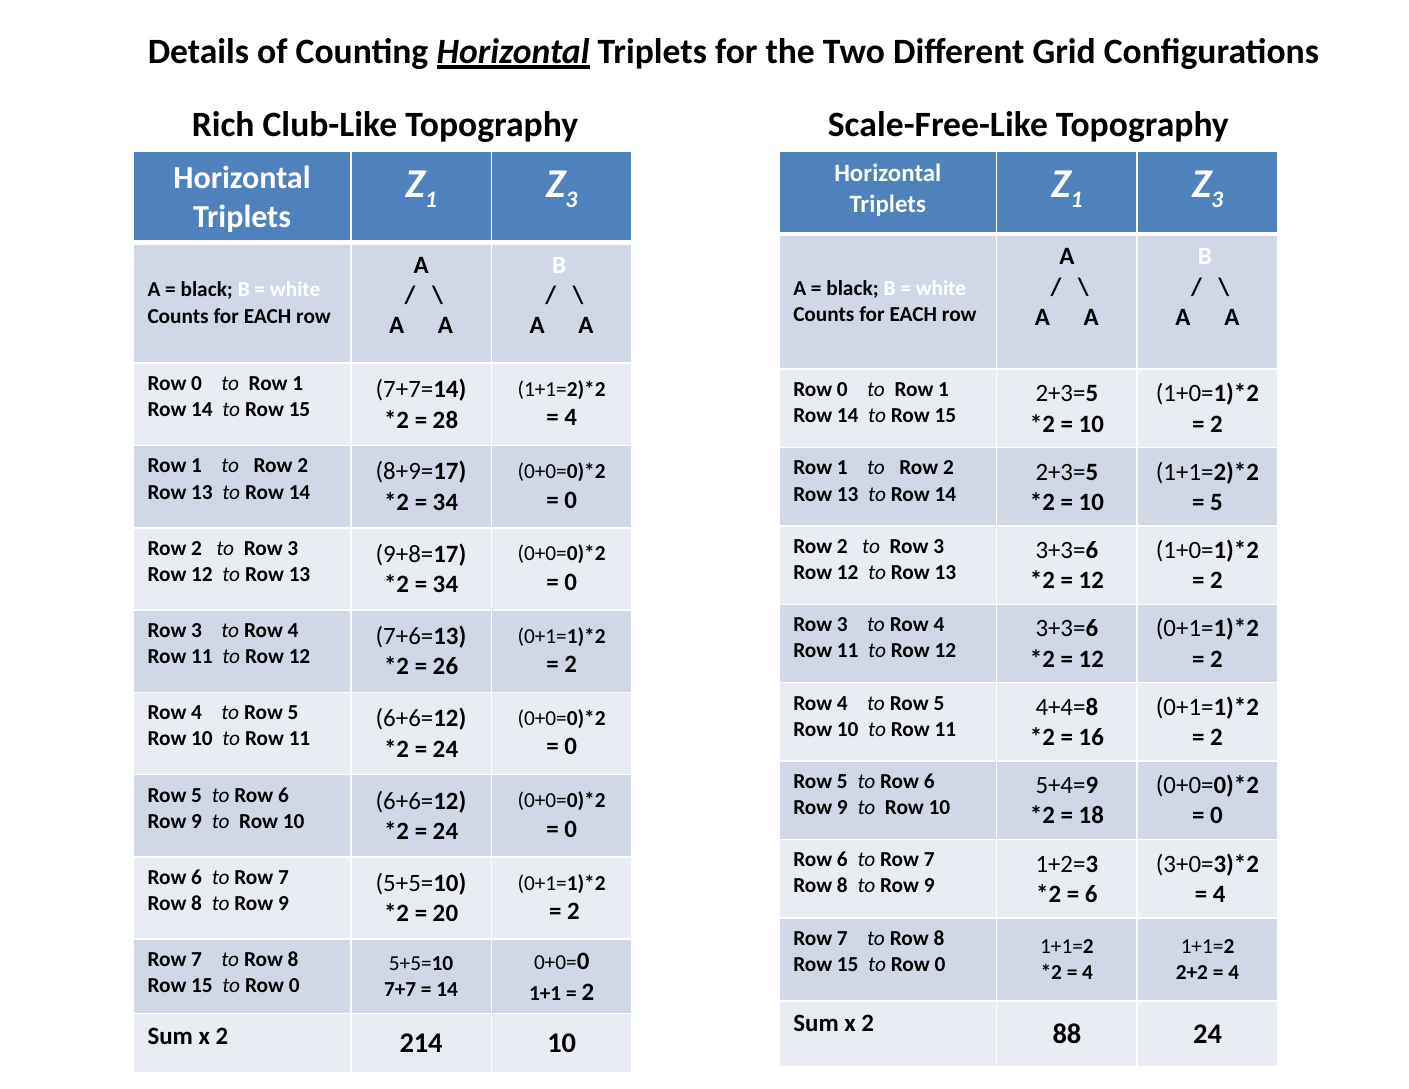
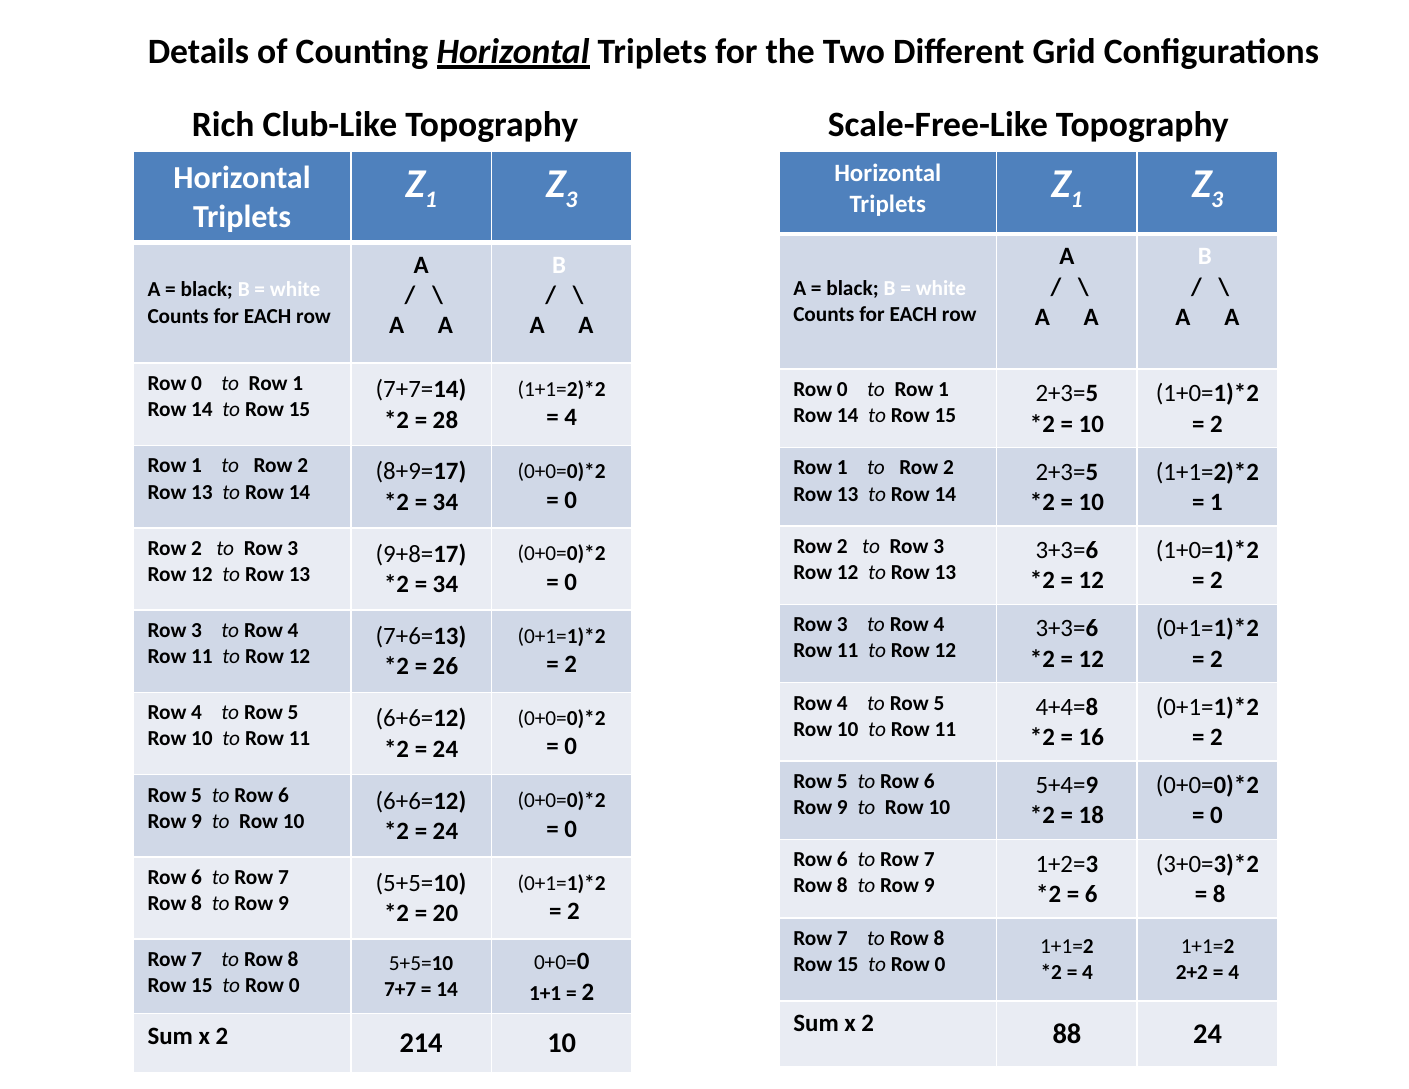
5 at (1216, 502): 5 -> 1
4 at (1219, 894): 4 -> 8
